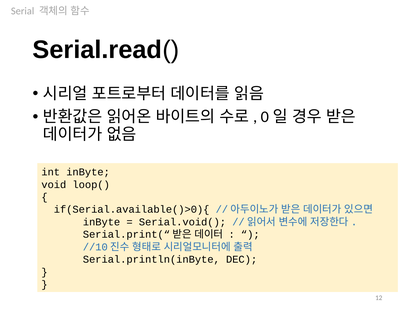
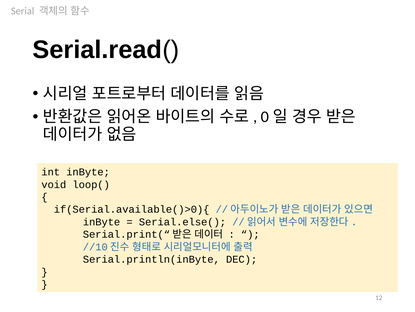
Serial.void(: Serial.void( -> Serial.else(
